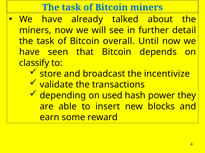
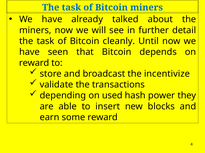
overall: overall -> cleanly
classify at (34, 63): classify -> reward
